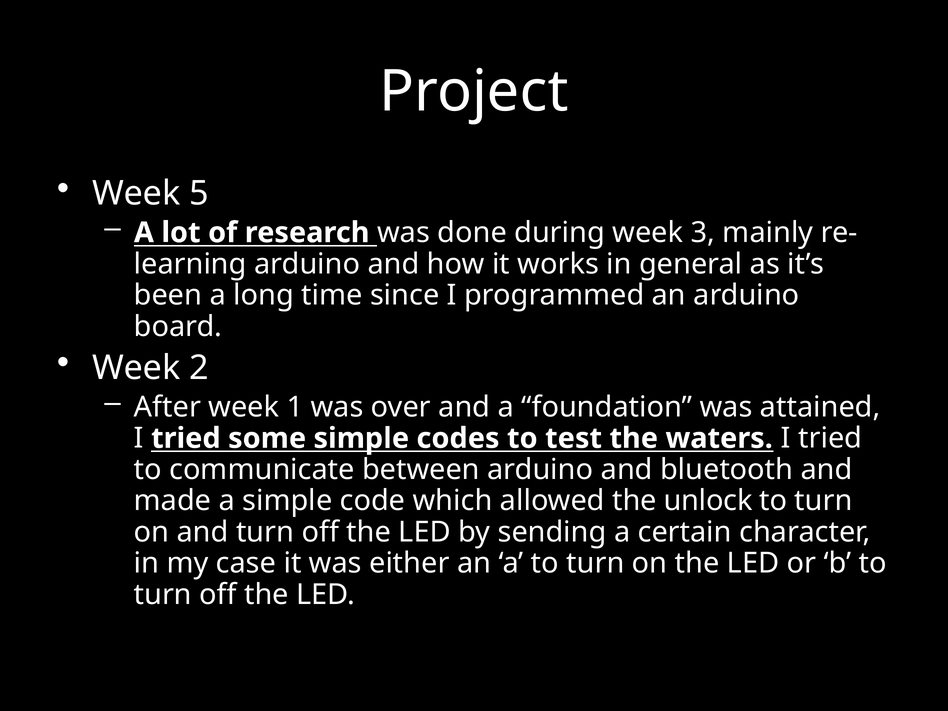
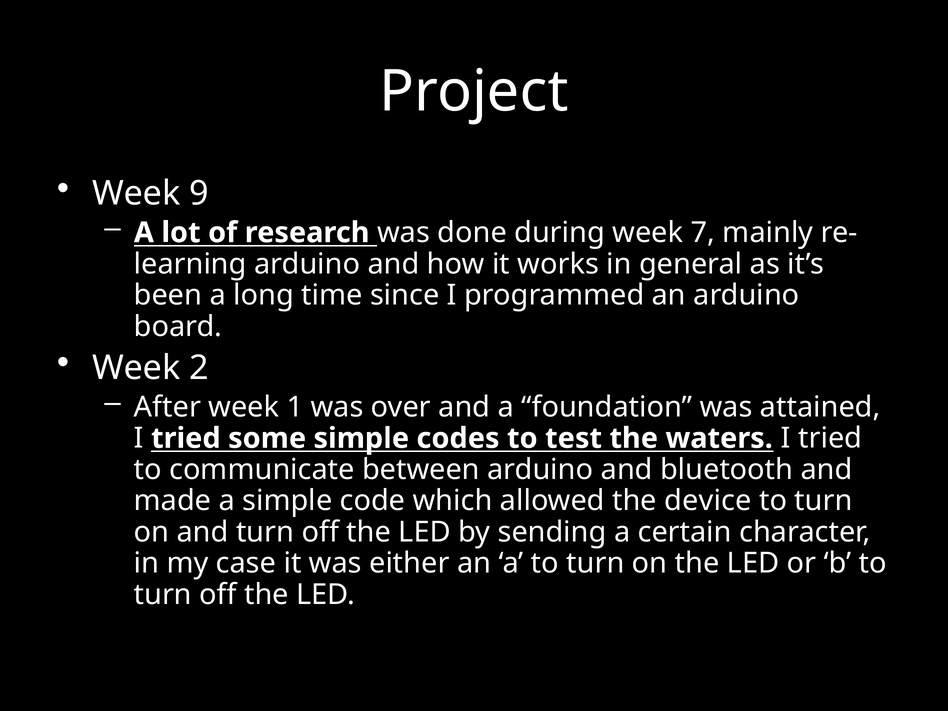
5: 5 -> 9
3: 3 -> 7
unlock: unlock -> device
